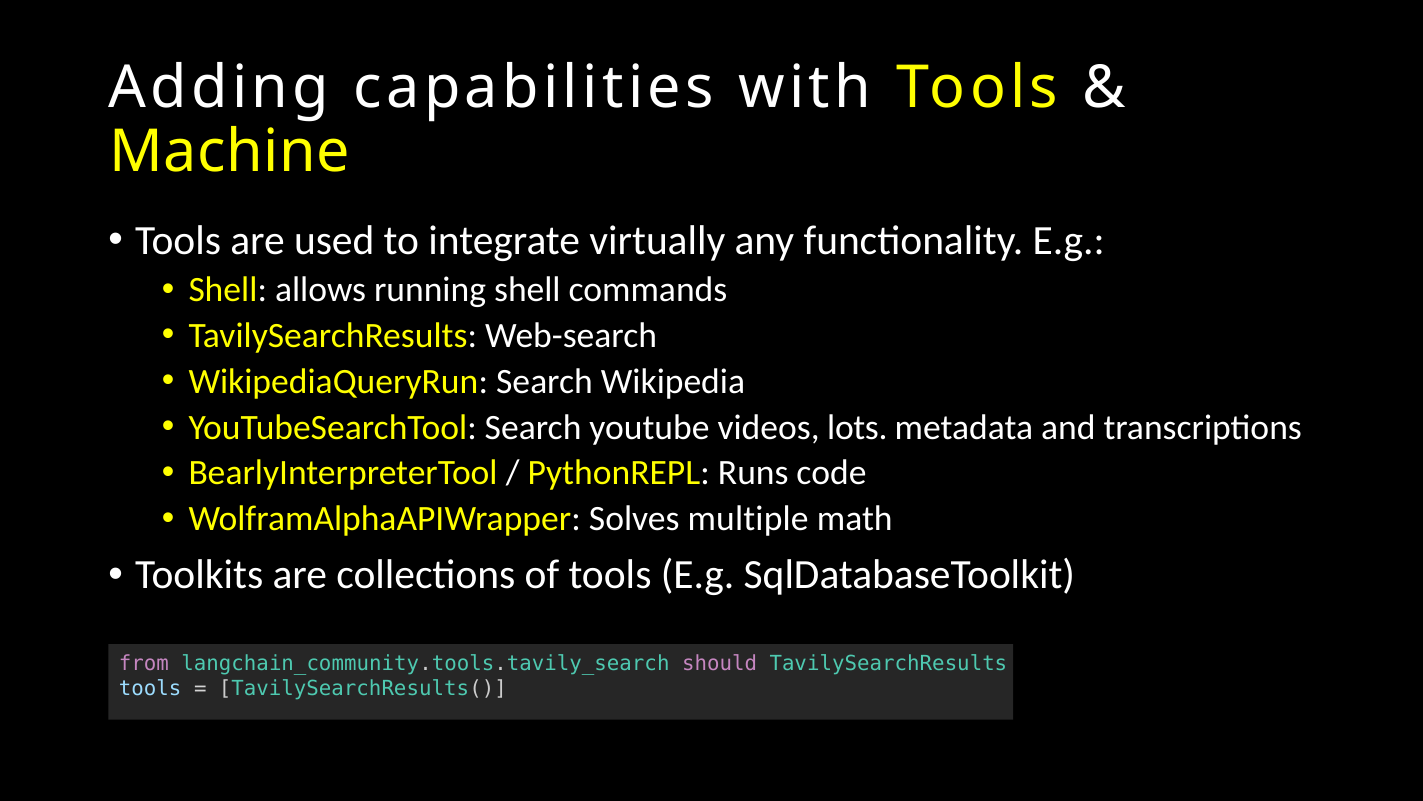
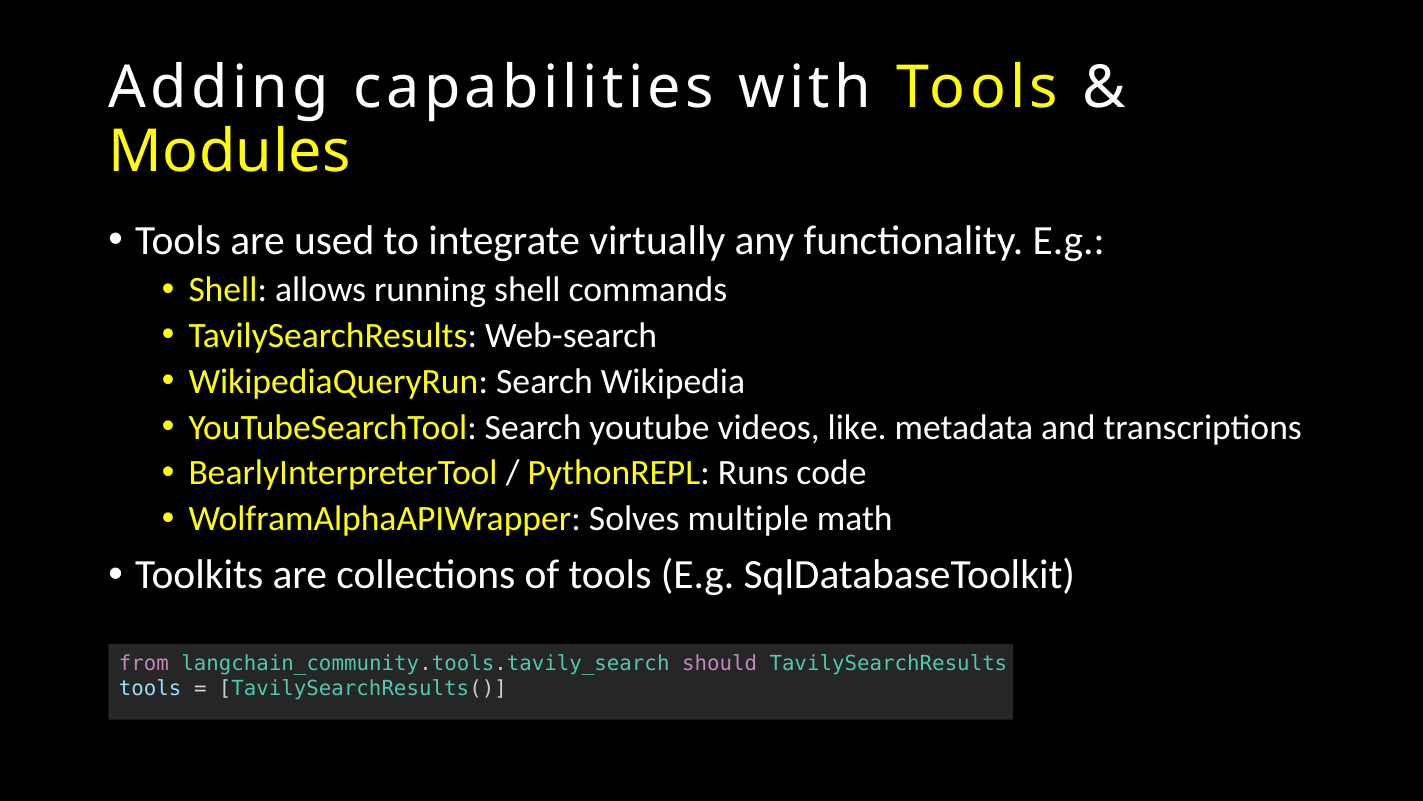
Machine: Machine -> Modules
lots: lots -> like
